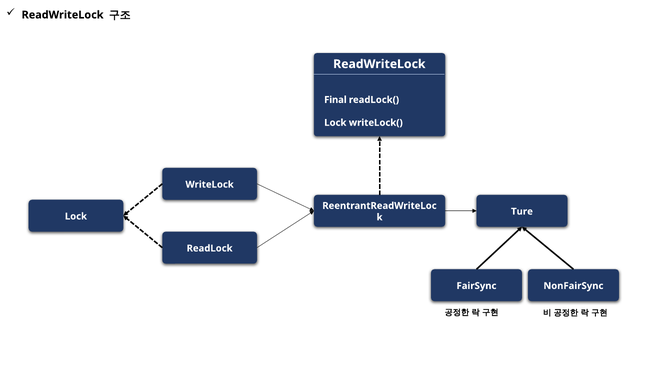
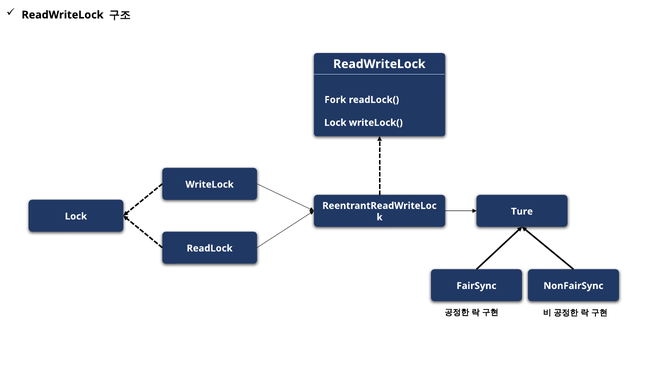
Final: Final -> Fork
